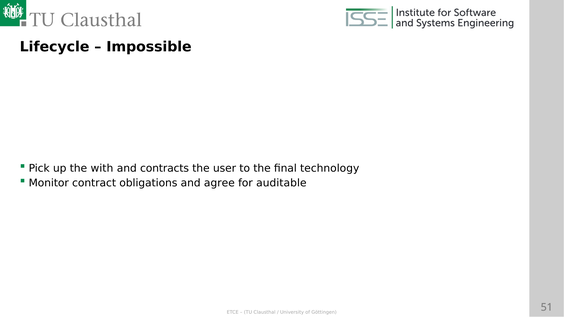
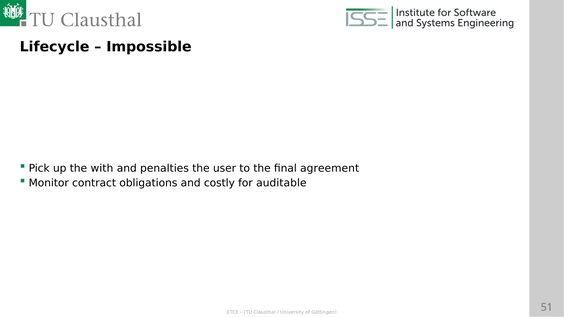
contracts: contracts -> penalties
technology: technology -> agreement
agree: agree -> costly
